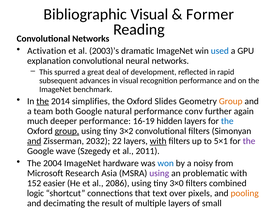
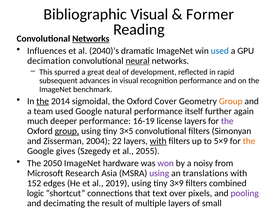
Networks at (91, 39) underline: none -> present
Activation: Activation -> Influences
2003)’s: 2003)’s -> 2040)’s
explanation: explanation -> decimation
neural underline: none -> present
simplifies: simplifies -> sigmoidal
Slides: Slides -> Cover
team both: both -> used
conv: conv -> itself
hidden: hidden -> license
the at (227, 121) colour: blue -> purple
3×2: 3×2 -> 3×5
and at (34, 141) underline: present -> none
2032: 2032 -> 2004
5×1: 5×1 -> 5×9
the at (249, 141) colour: purple -> orange
wave: wave -> gives
2011: 2011 -> 2055
2004: 2004 -> 2050
won colour: blue -> purple
problematic: problematic -> translations
easier: easier -> edges
2086: 2086 -> 2019
3×0: 3×0 -> 3×9
pooling colour: orange -> purple
